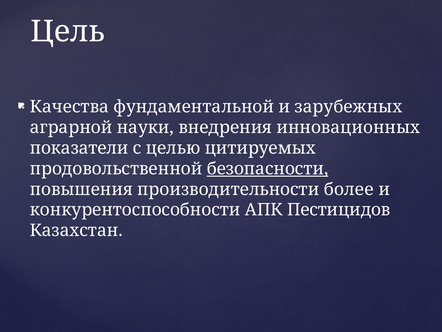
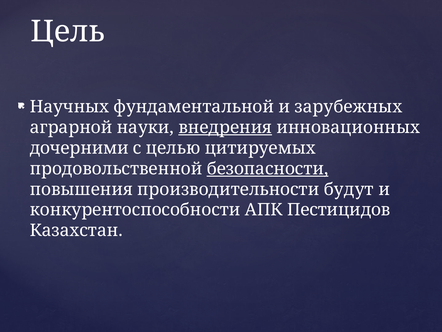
Качества: Качества -> Научных
внедрения underline: none -> present
показатели: показатели -> дочерними
более: более -> будут
